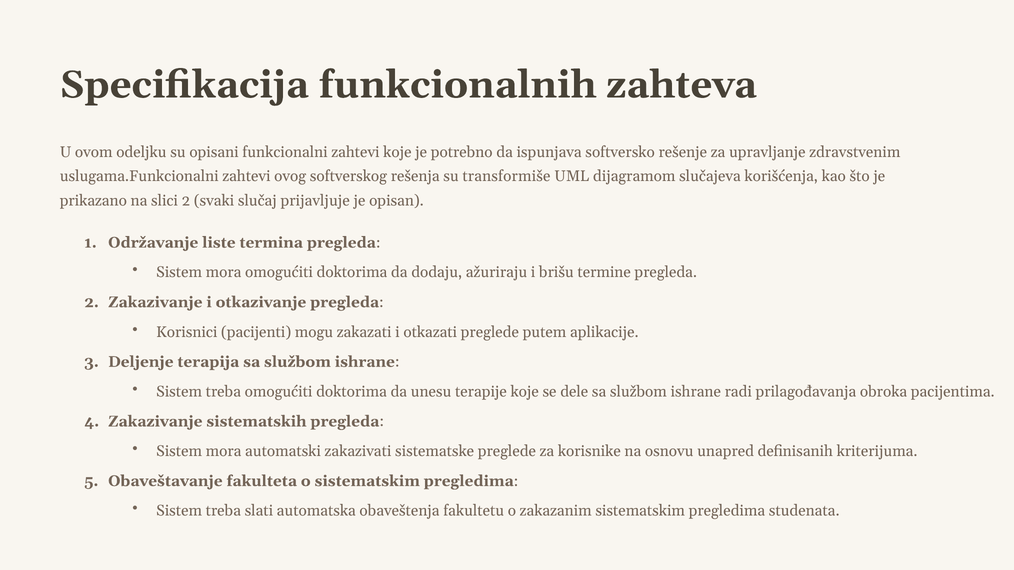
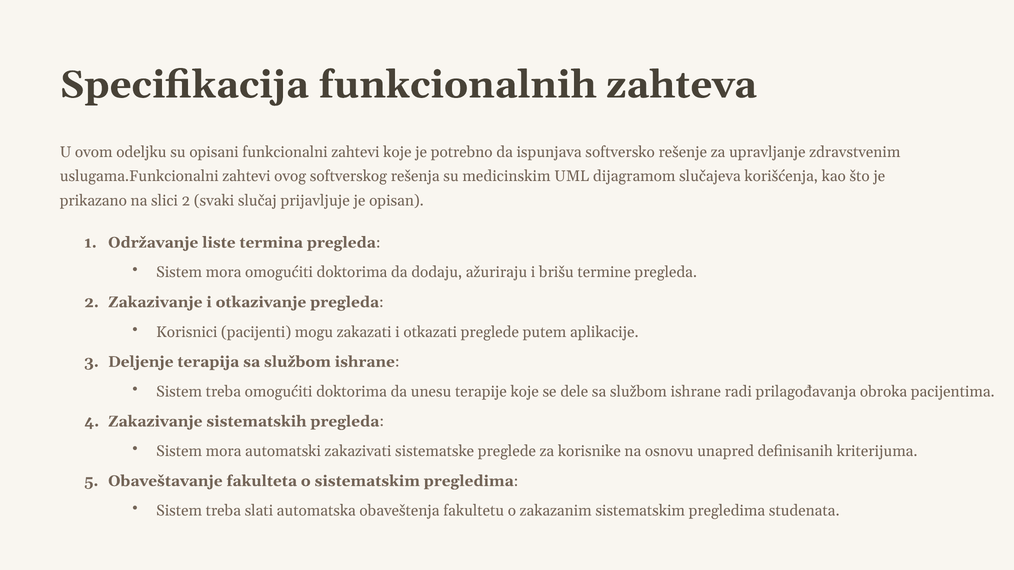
transformiše: transformiše -> medicinskim
